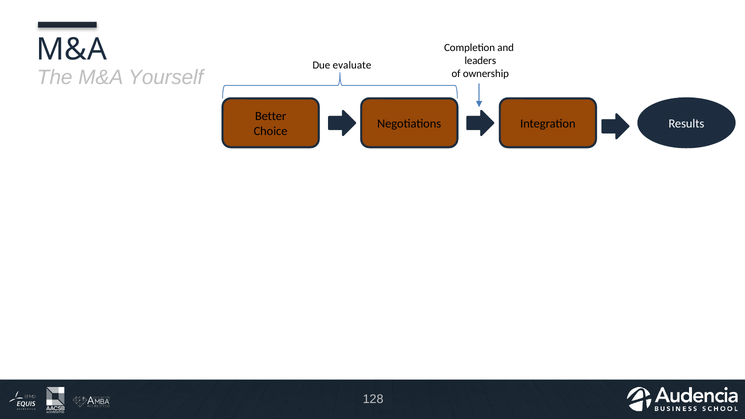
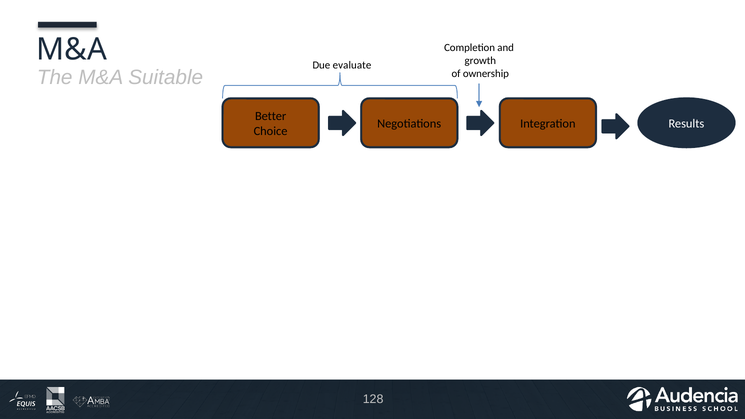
leaders: leaders -> growth
Yourself: Yourself -> Suitable
